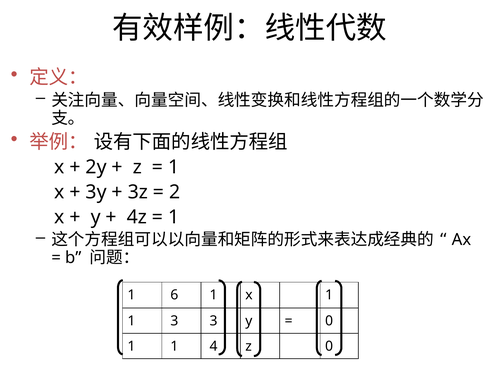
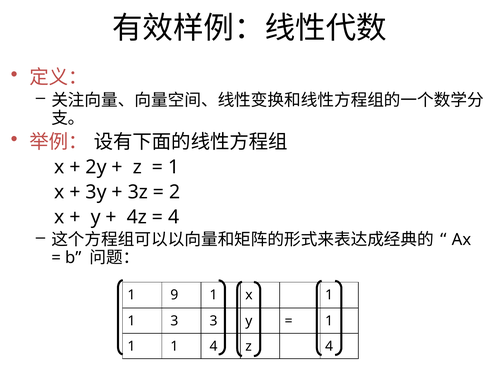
1 at (174, 217): 1 -> 4
6: 6 -> 9
0 at (329, 320): 0 -> 1
z 0: 0 -> 4
